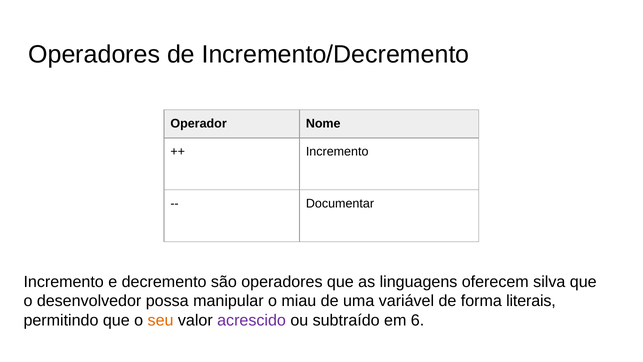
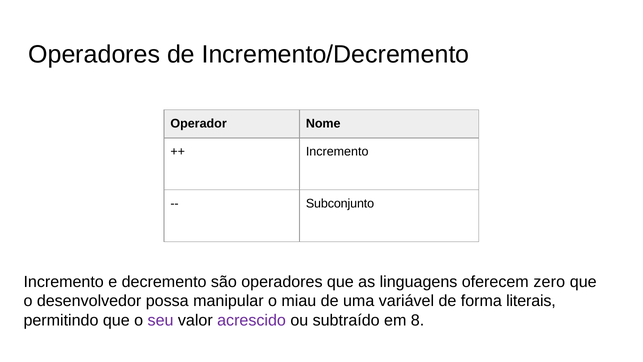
Documentar: Documentar -> Subconjunto
silva: silva -> zero
seu colour: orange -> purple
6: 6 -> 8
